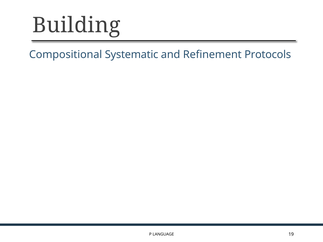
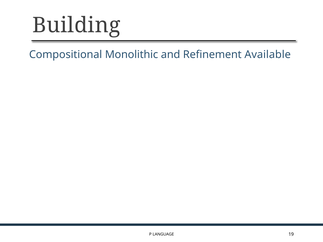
Systematic: Systematic -> Monolithic
Protocols: Protocols -> Available
